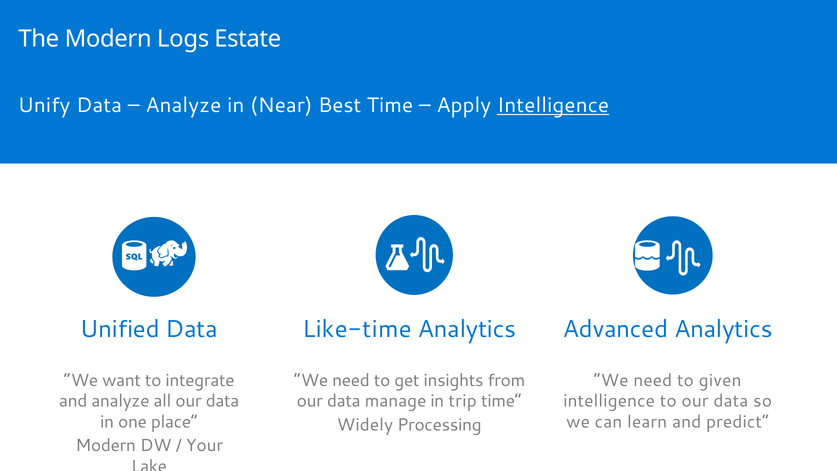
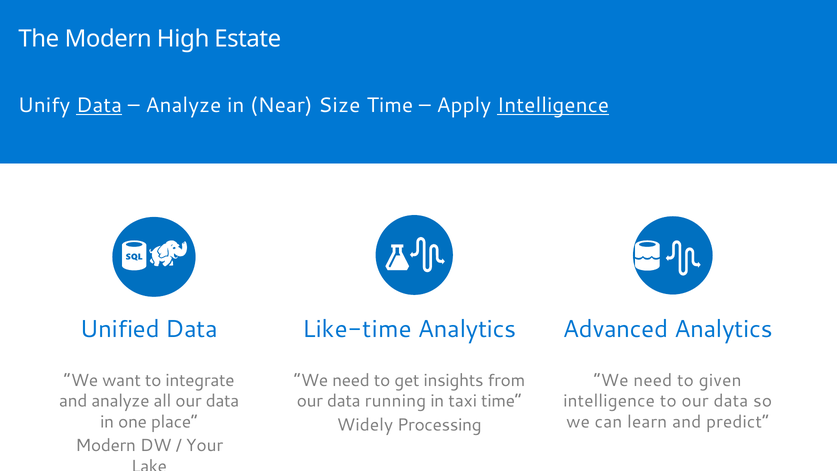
Logs: Logs -> High
Data at (99, 105) underline: none -> present
Best: Best -> Size
manage: manage -> running
trip: trip -> taxi
